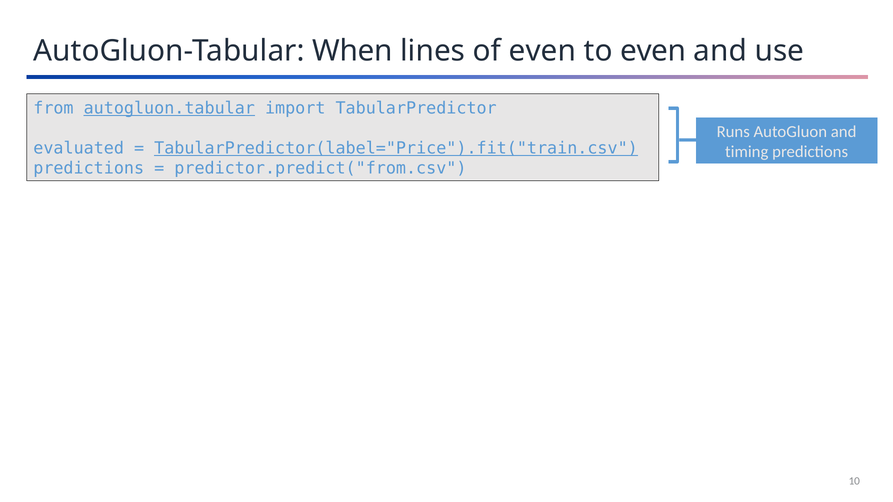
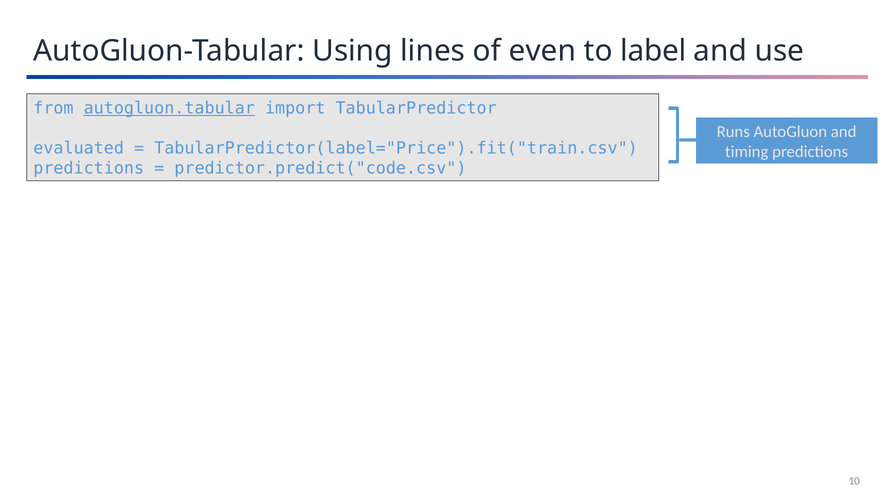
When: When -> Using
to even: even -> label
TabularPredictor(label="Price").fit("train.csv underline: present -> none
predictor.predict("from.csv: predictor.predict("from.csv -> predictor.predict("code.csv
